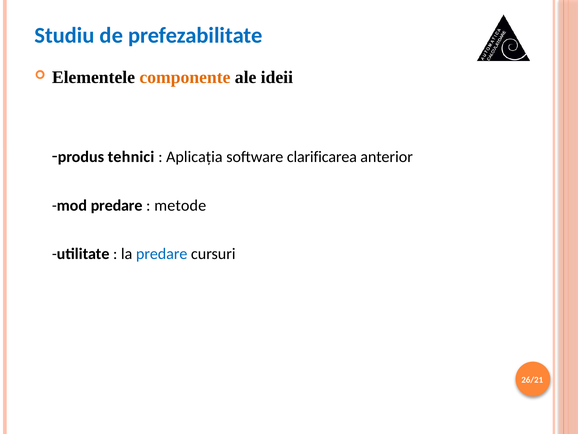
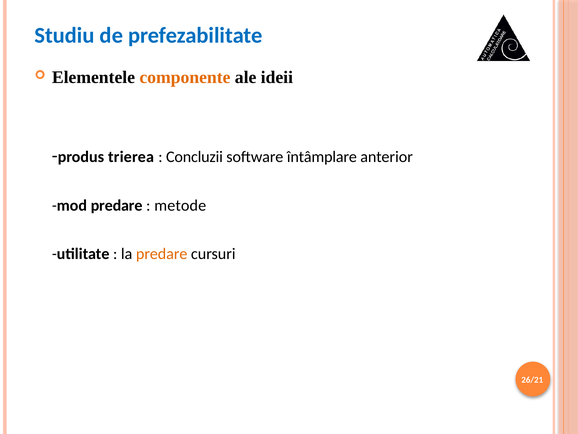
tehnici: tehnici -> trierea
Aplicația: Aplicația -> Concluzii
clarificarea: clarificarea -> întâmplare
predare at (162, 254) colour: blue -> orange
